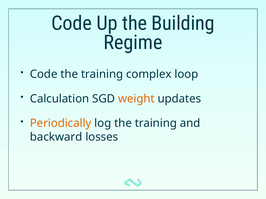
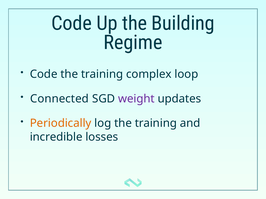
Calculation: Calculation -> Connected
weight colour: orange -> purple
backward: backward -> incredible
